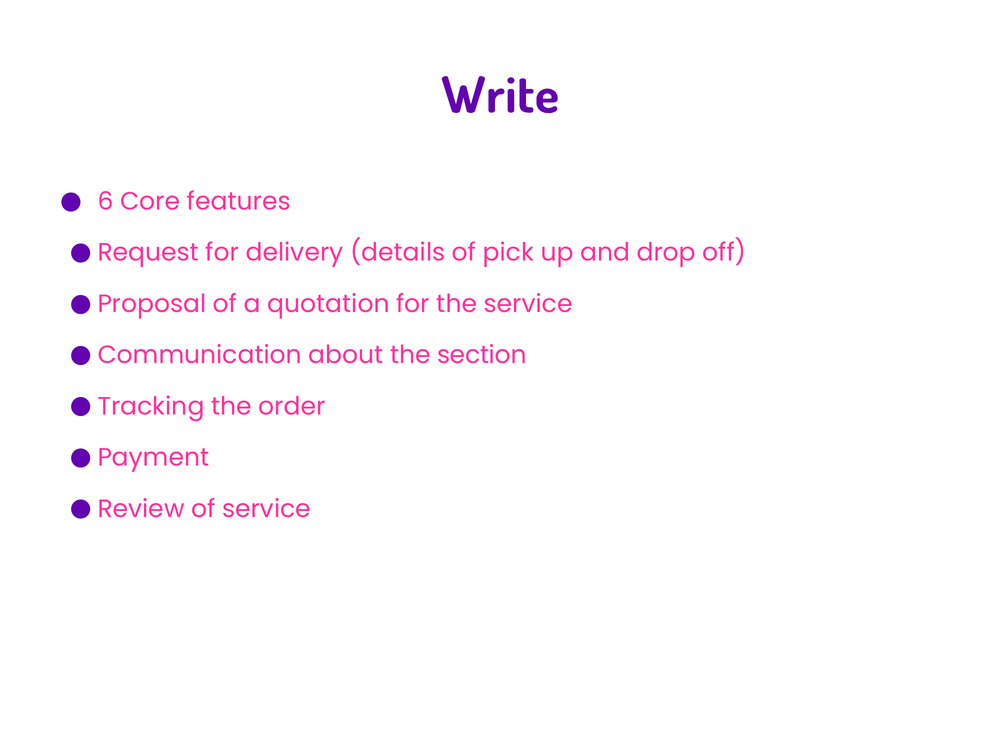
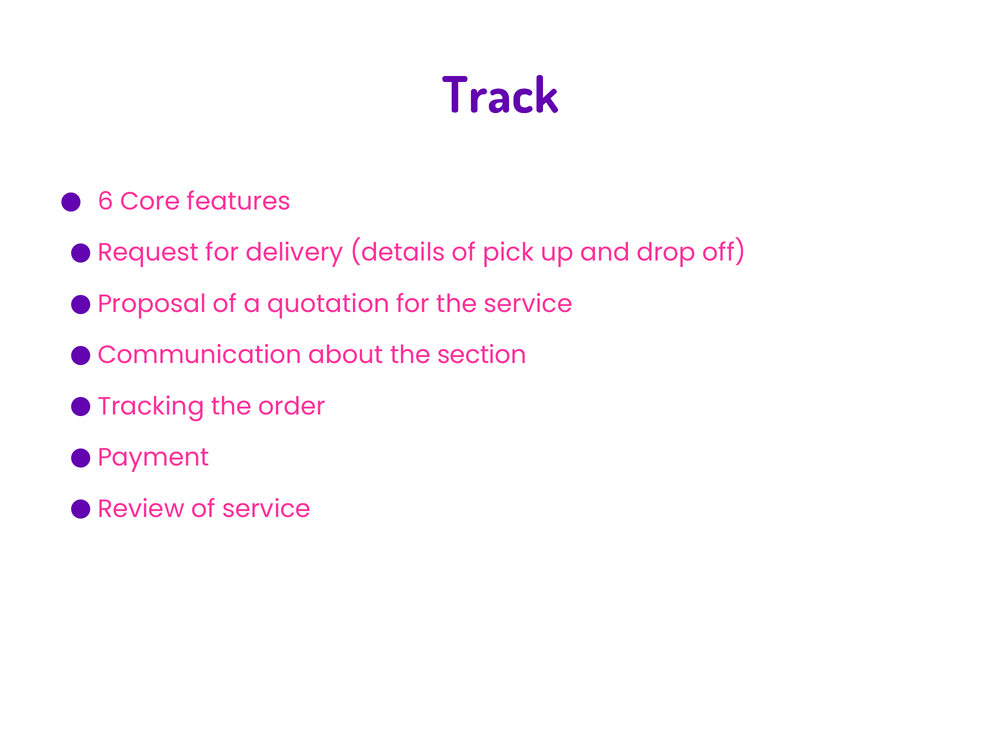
Write: Write -> Track
